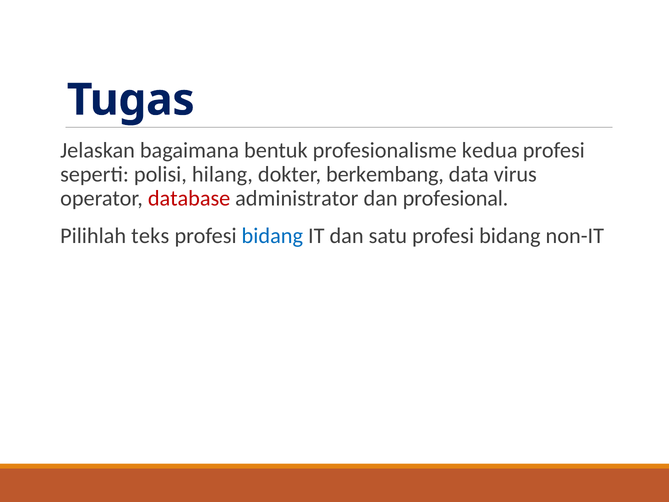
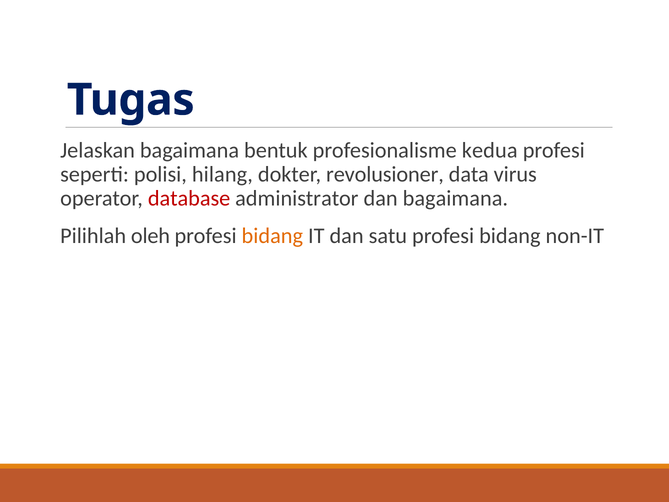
berkembang: berkembang -> revolusioner
dan profesional: profesional -> bagaimana
teks: teks -> oleh
bidang at (272, 236) colour: blue -> orange
